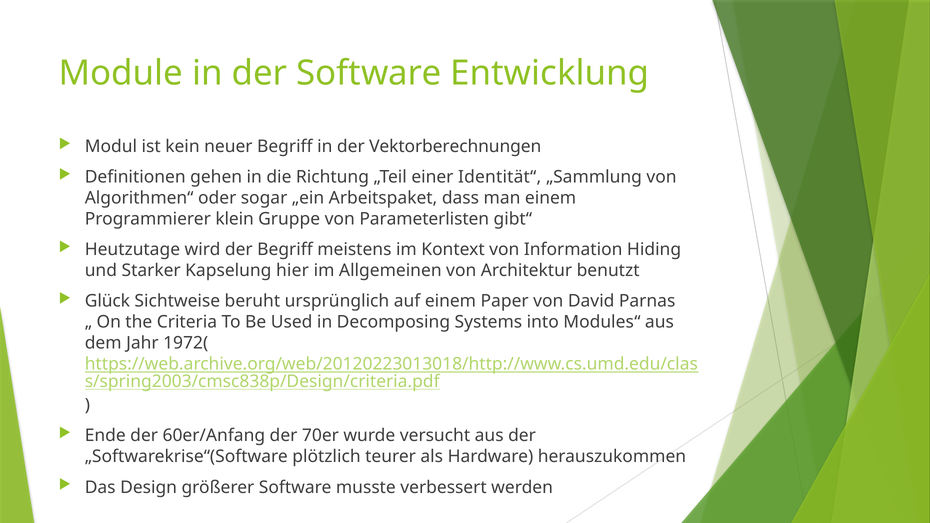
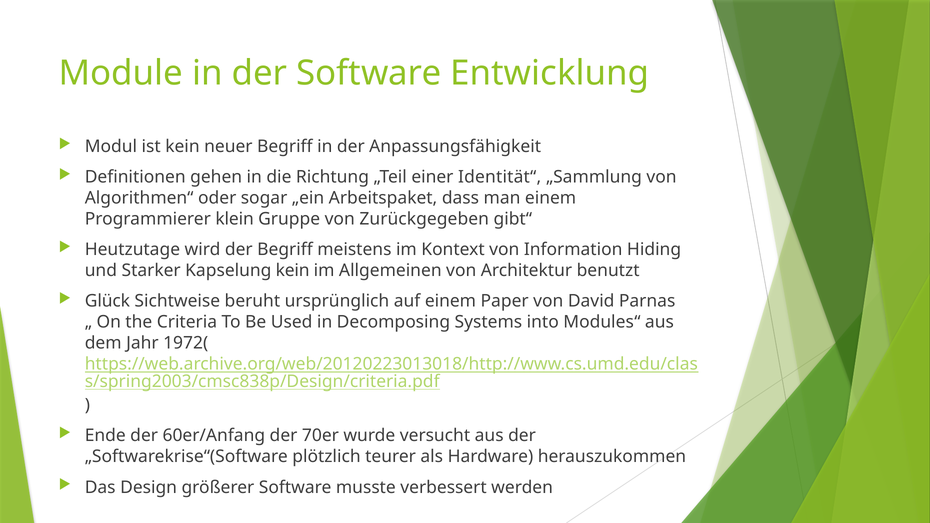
Vektorberechnungen: Vektorberechnungen -> Anpassungsfähigkeit
Parameterlisten: Parameterlisten -> Zurückgegeben
Kapselung hier: hier -> kein
